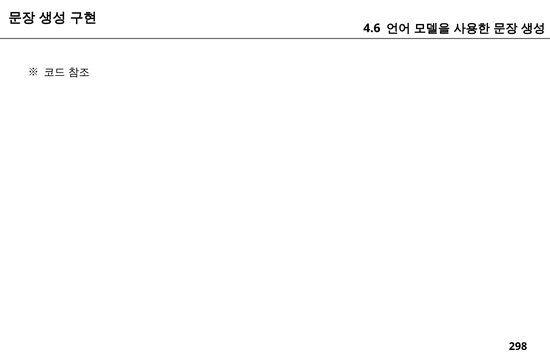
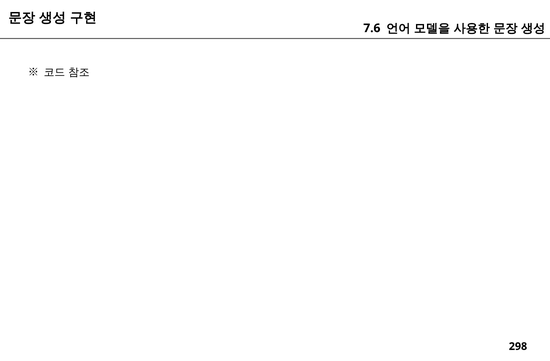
4.6: 4.6 -> 7.6
